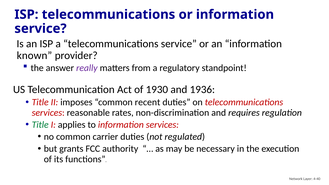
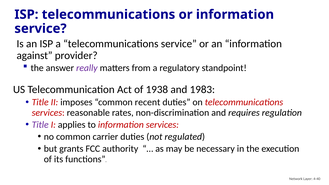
known: known -> against
1930: 1930 -> 1938
1936: 1936 -> 1983
Title at (40, 125) colour: green -> purple
